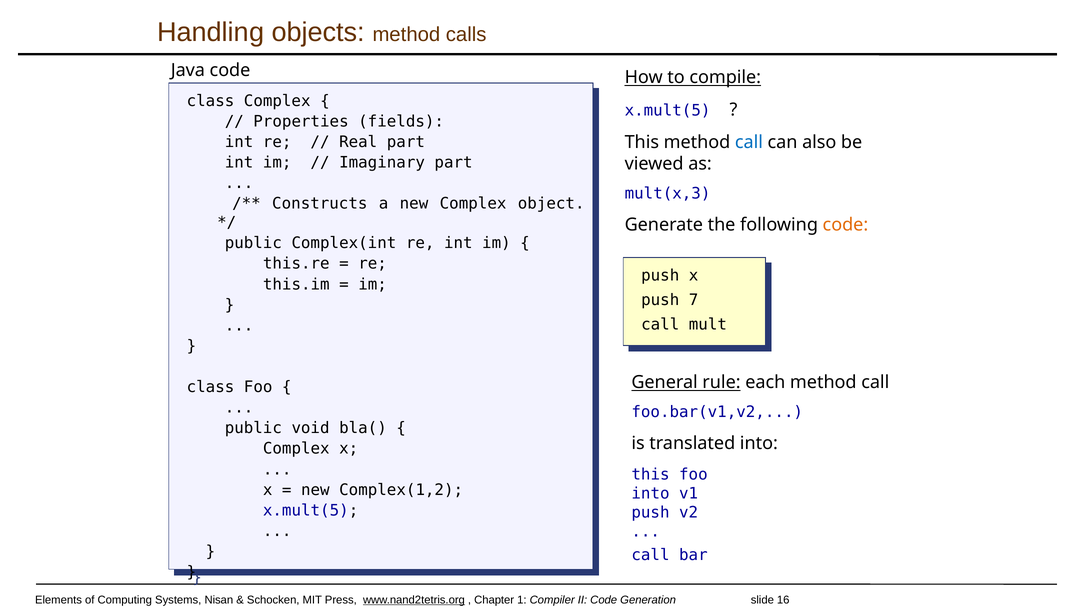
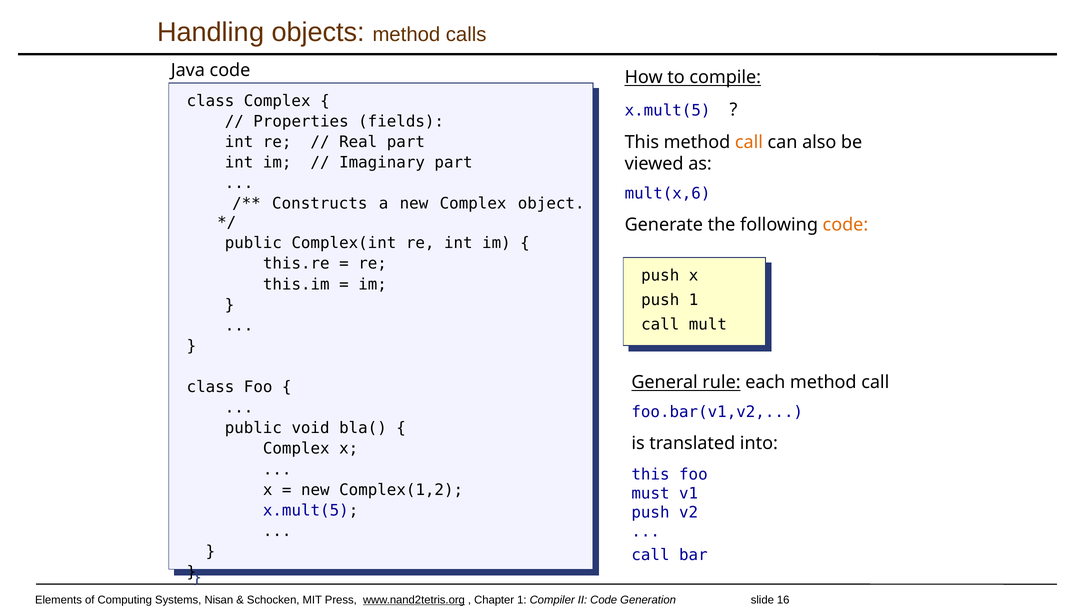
call at (749, 142) colour: blue -> orange
mult(x,3: mult(x,3 -> mult(x,6
7 at (694, 300): 7 -> 1
into at (651, 493): into -> must
